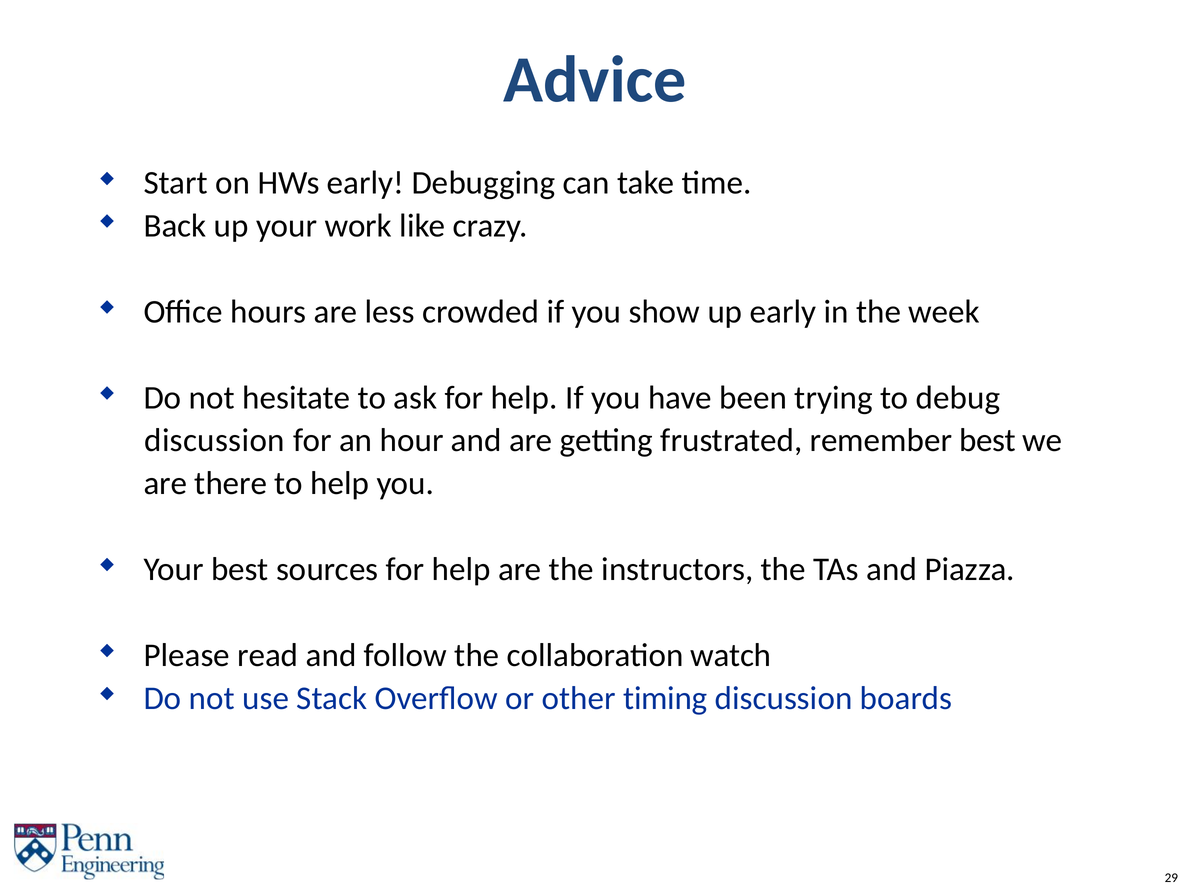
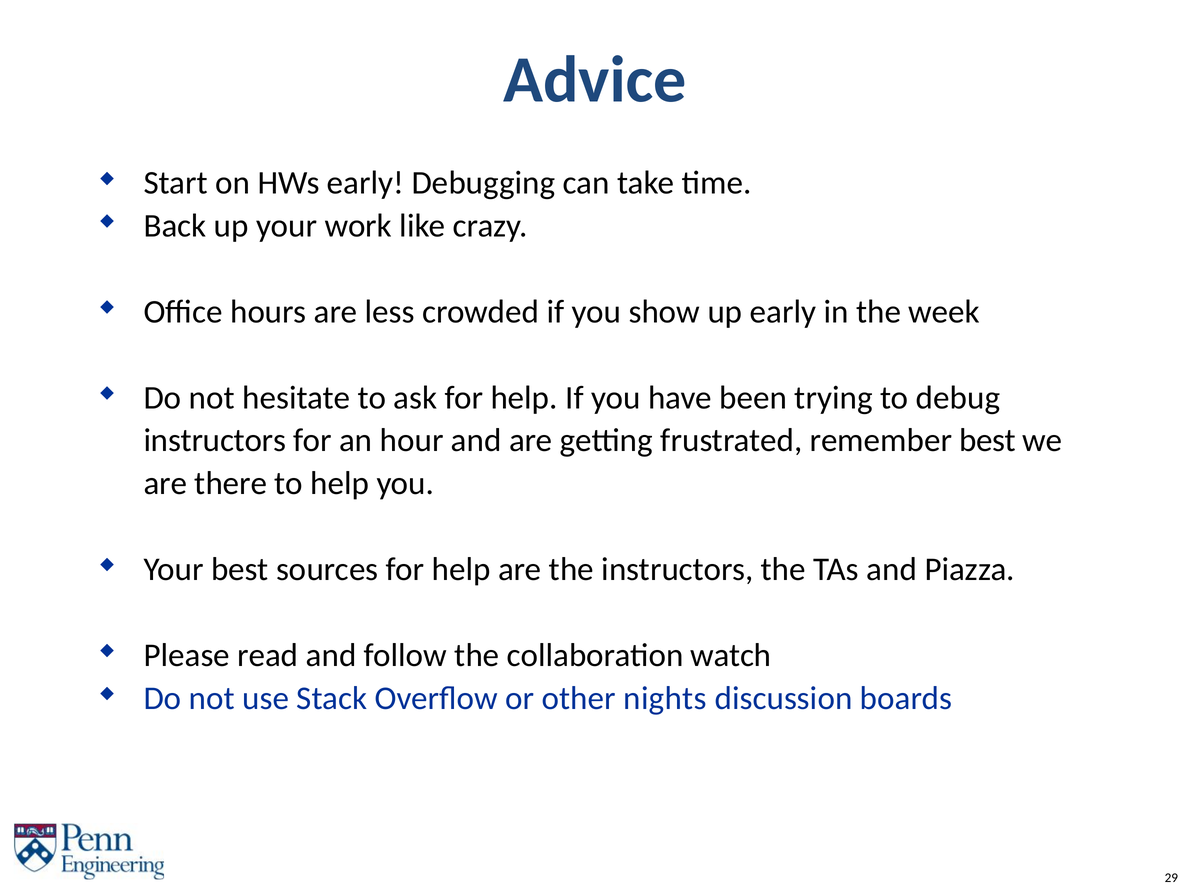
discussion at (215, 441): discussion -> instructors
timing: timing -> nights
